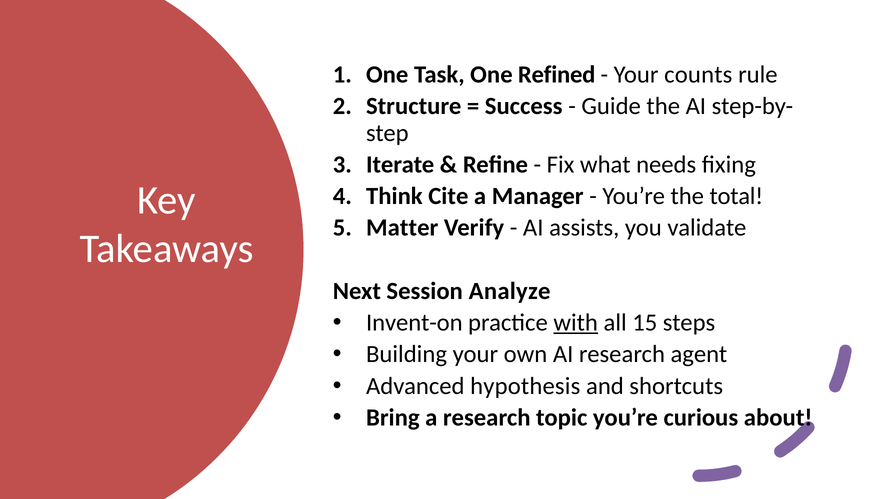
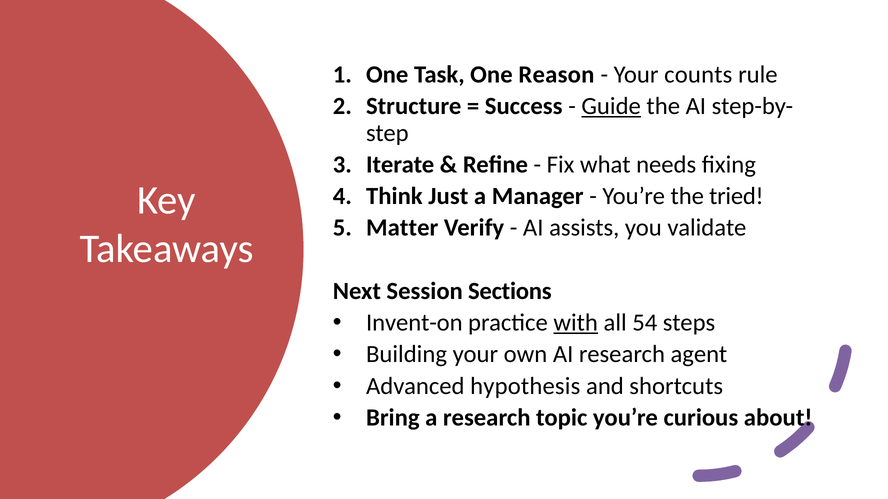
Refined: Refined -> Reason
Guide underline: none -> present
Cite: Cite -> Just
total: total -> tried
Analyze: Analyze -> Sections
15: 15 -> 54
